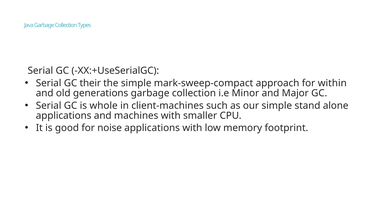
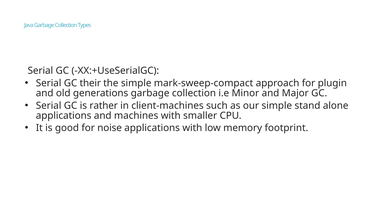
within: within -> plugin
whole: whole -> rather
